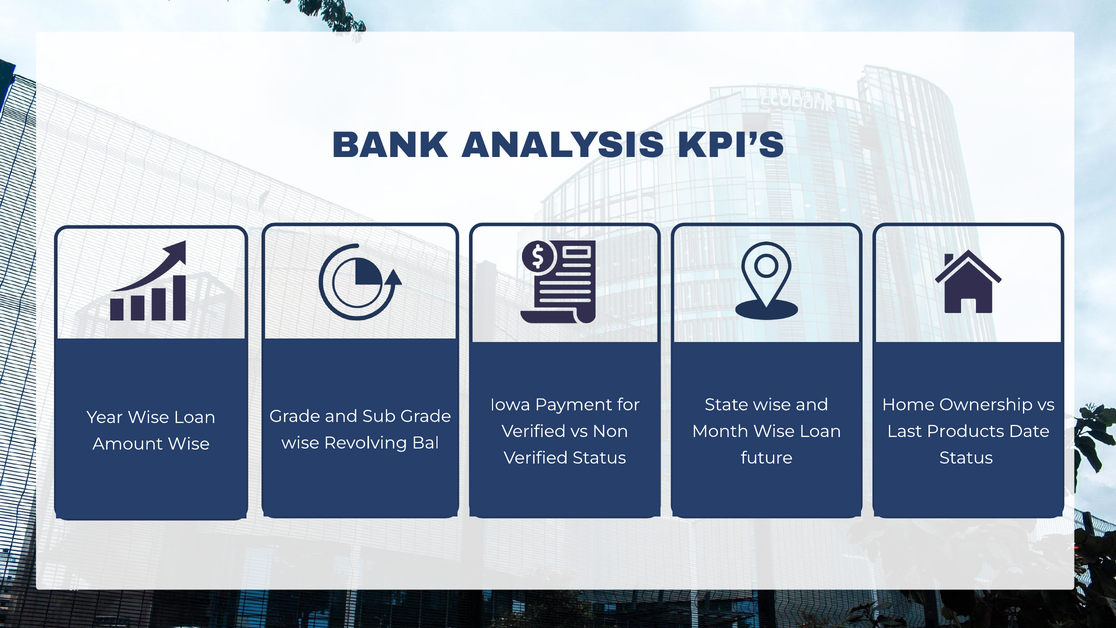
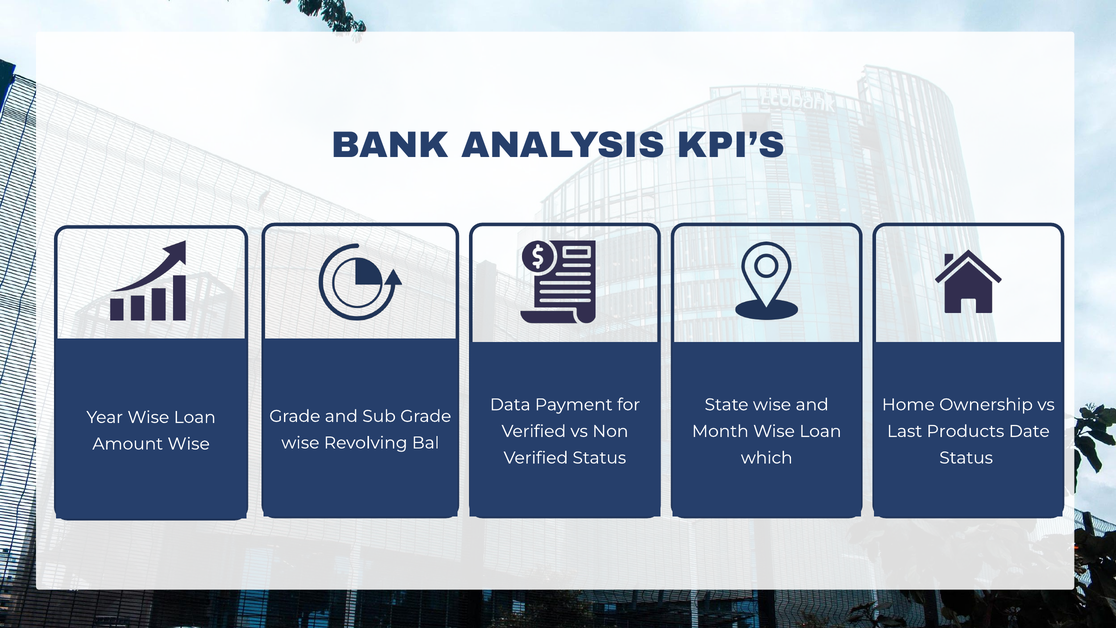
Iowa: Iowa -> Data
future: future -> which
